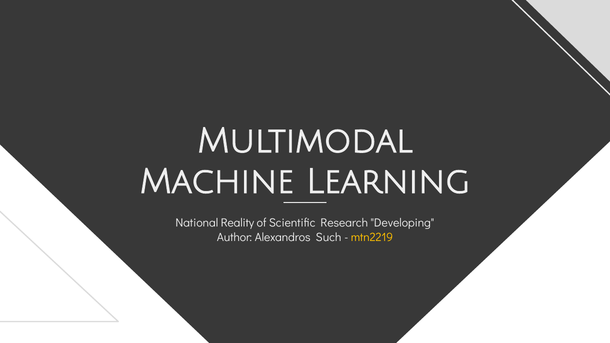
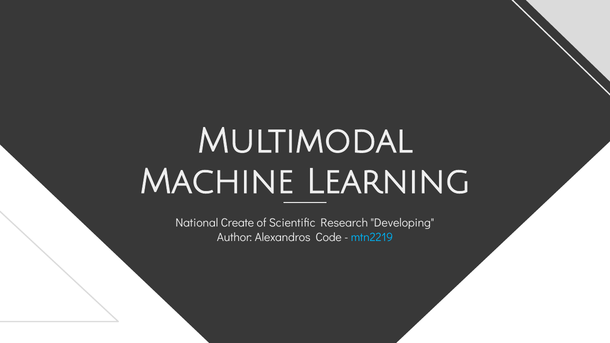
Reality: Reality -> Create
Such: Such -> Code
mtn2219 colour: yellow -> light blue
